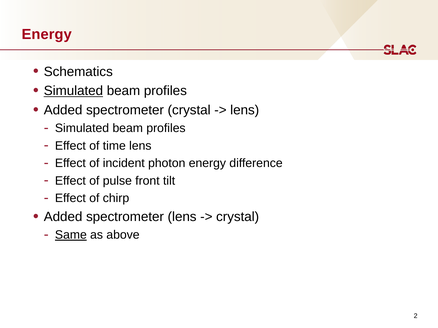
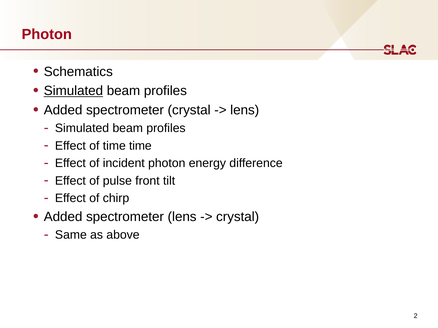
Energy at (47, 35): Energy -> Photon
time lens: lens -> time
Same underline: present -> none
